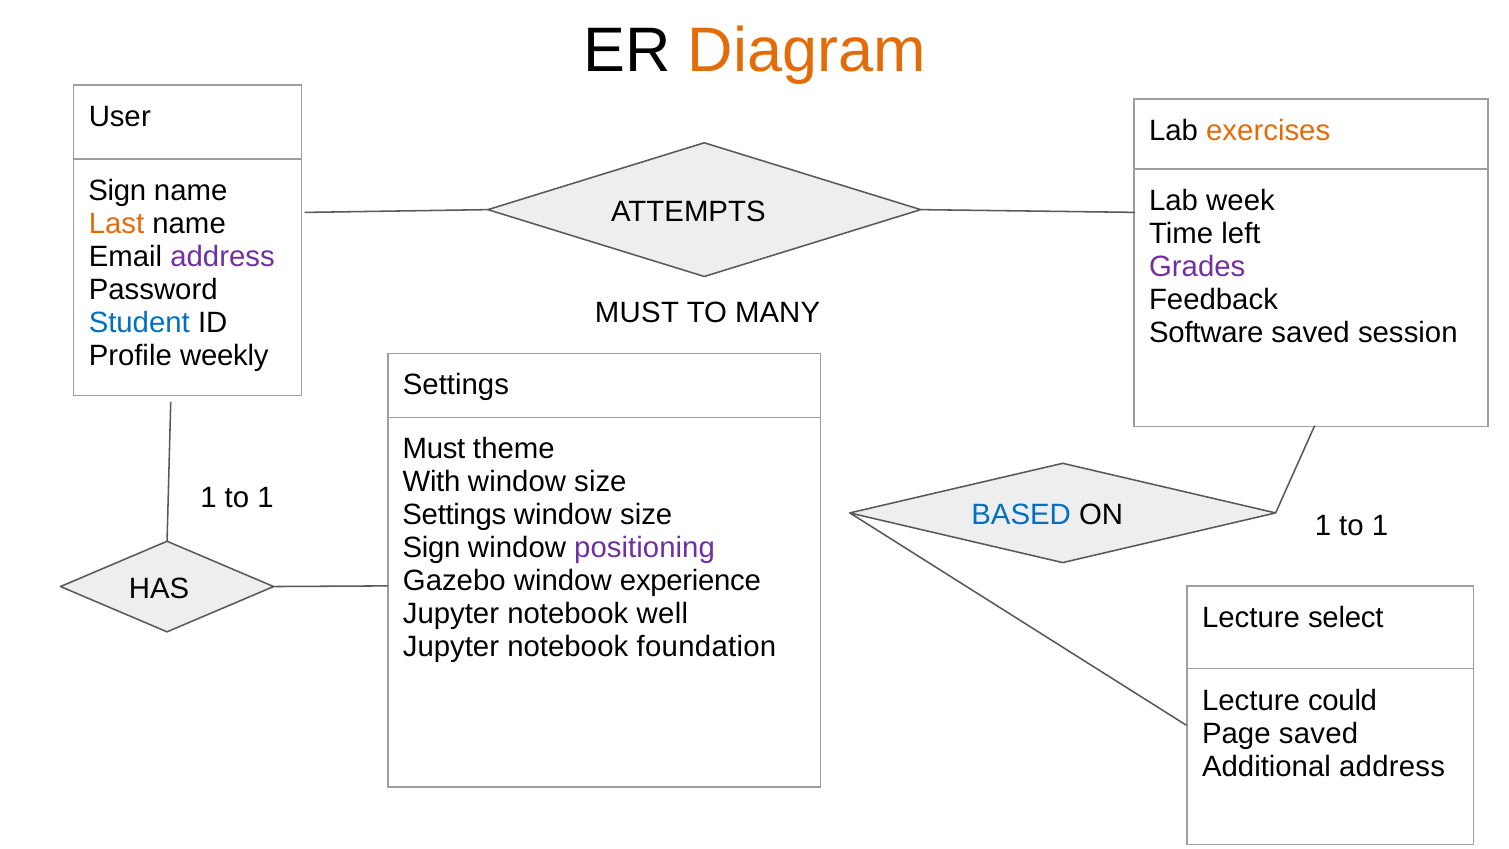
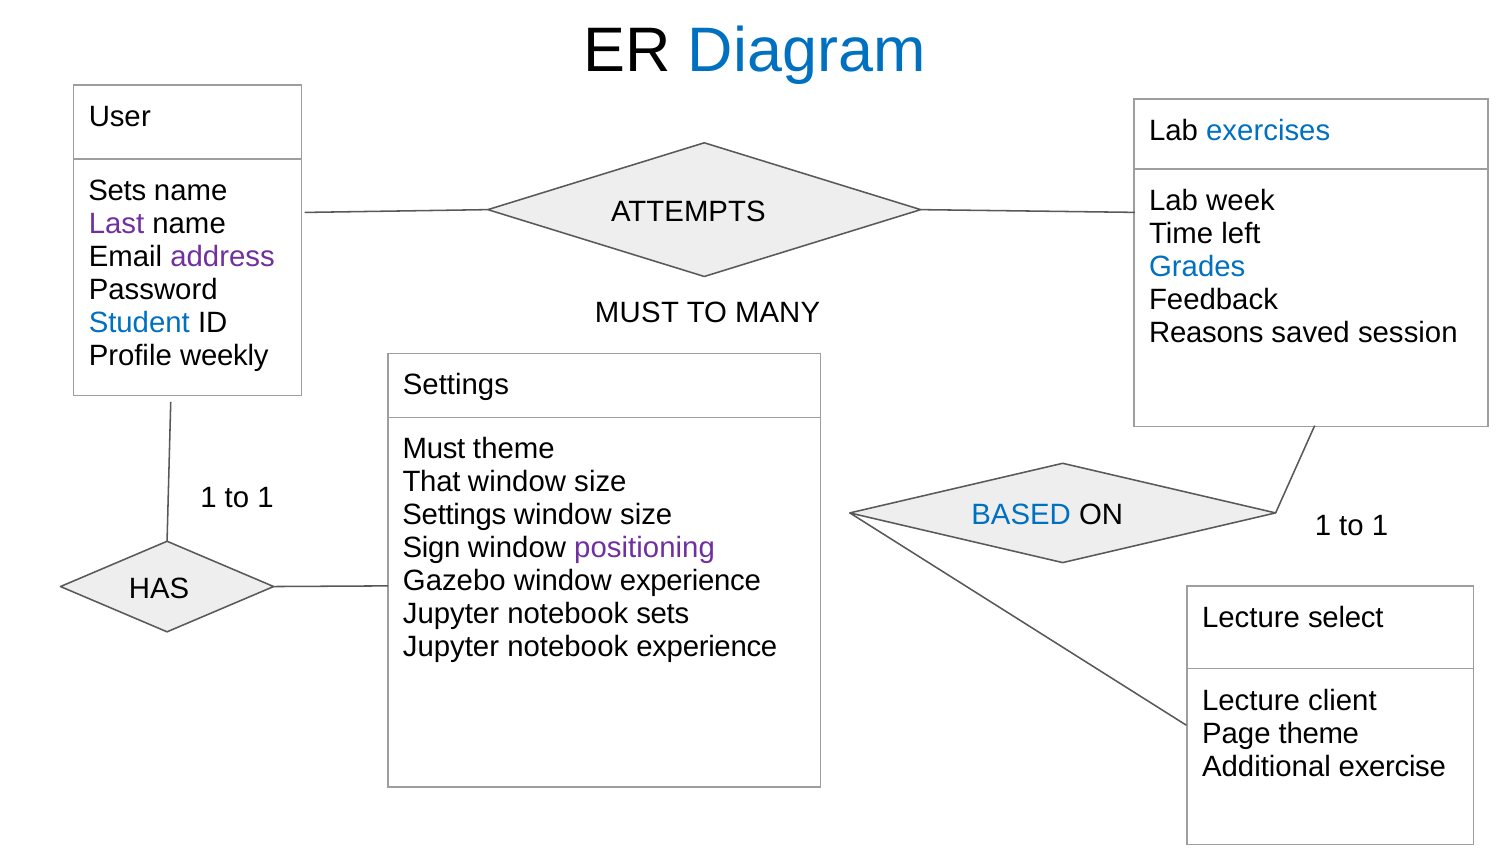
Diagram colour: orange -> blue
exercises colour: orange -> blue
Sign at (117, 191): Sign -> Sets
Last colour: orange -> purple
Grades colour: purple -> blue
Software: Software -> Reasons
With: With -> That
notebook well: well -> sets
notebook foundation: foundation -> experience
could: could -> client
Page saved: saved -> theme
Additional address: address -> exercise
